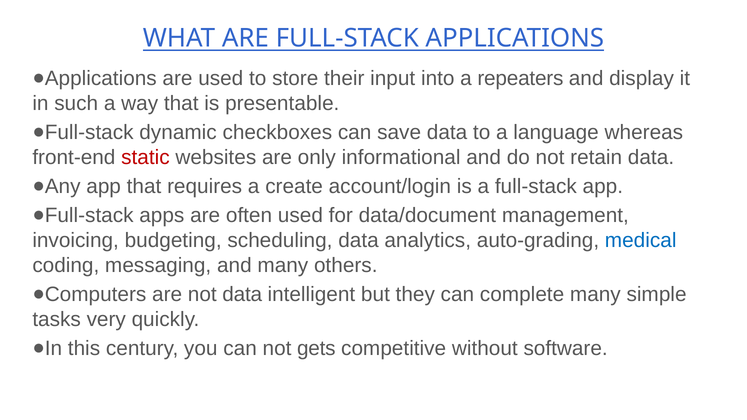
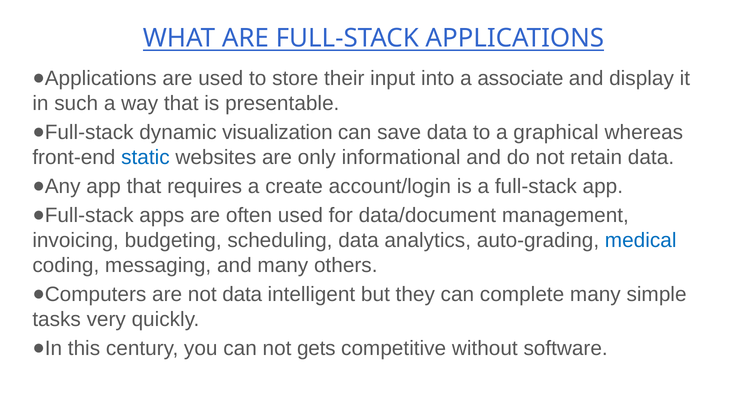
repeaters: repeaters -> associate
checkboxes: checkboxes -> visualization
language: language -> graphical
static colour: red -> blue
